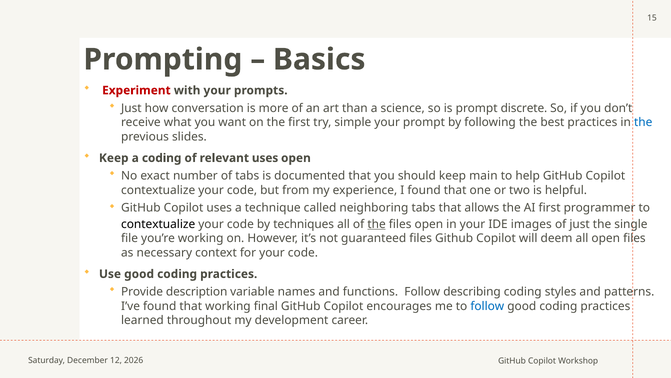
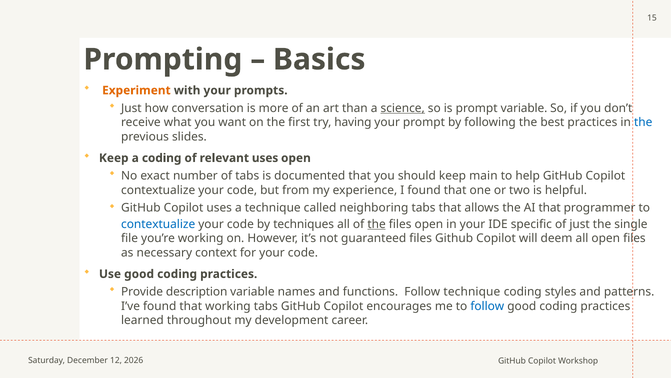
Experiment colour: red -> orange
science underline: none -> present
prompt discrete: discrete -> variable
simple: simple -> having
AI first: first -> that
contextualize at (158, 224) colour: black -> blue
images: images -> specific
Follow describing: describing -> technique
working final: final -> tabs
